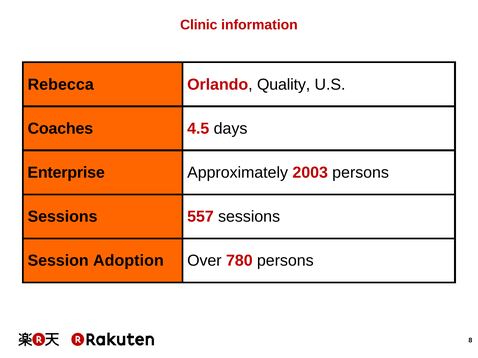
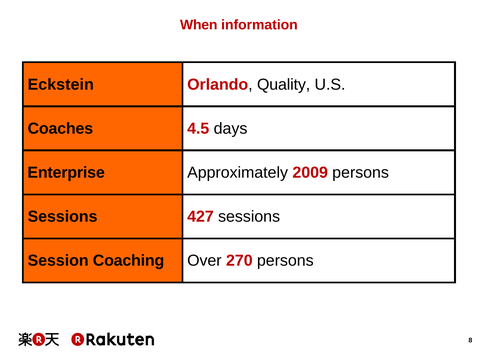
Clinic: Clinic -> When
Rebecca: Rebecca -> Eckstein
2003: 2003 -> 2009
557: 557 -> 427
Adoption: Adoption -> Coaching
780: 780 -> 270
